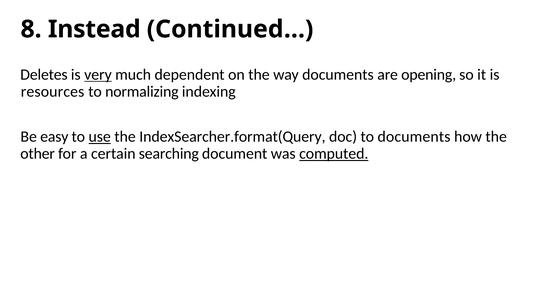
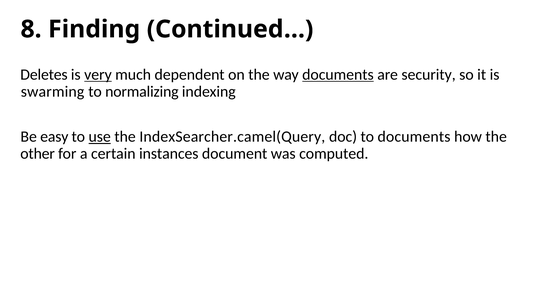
Instead: Instead -> Finding
documents at (338, 75) underline: none -> present
opening: opening -> security
resources: resources -> swarming
IndexSearcher.format(Query: IndexSearcher.format(Query -> IndexSearcher.camel(Query
searching: searching -> instances
computed underline: present -> none
